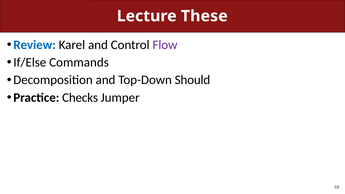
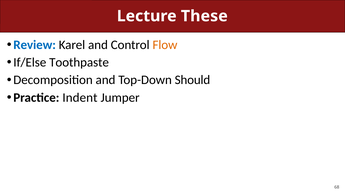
Flow colour: purple -> orange
Commands: Commands -> Toothpaste
Checks: Checks -> Indent
